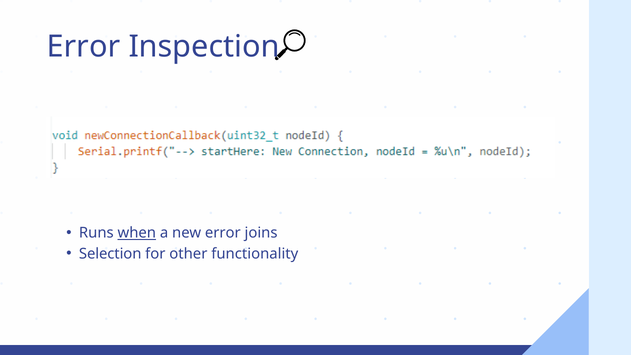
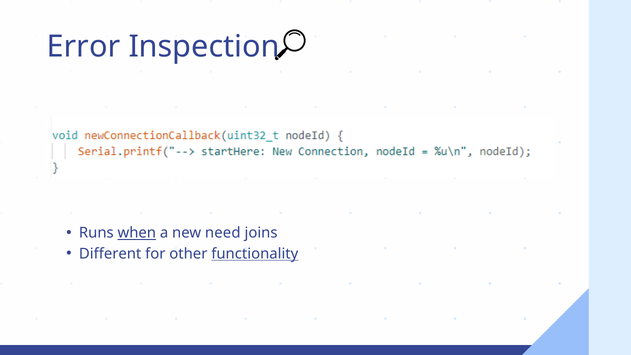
new error: error -> need
Selection: Selection -> Different
functionality underline: none -> present
